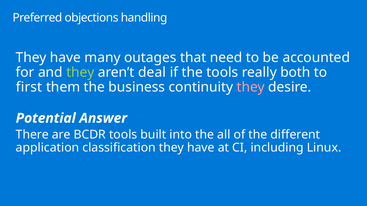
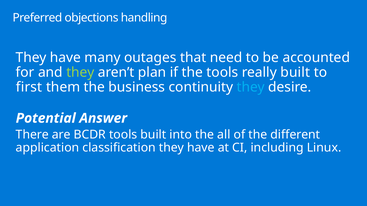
deal: deal -> plan
really both: both -> built
they at (251, 87) colour: pink -> light blue
